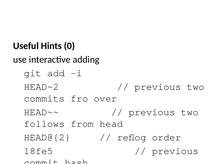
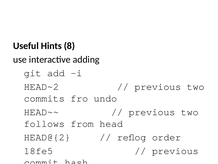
0: 0 -> 8
over: over -> undo
